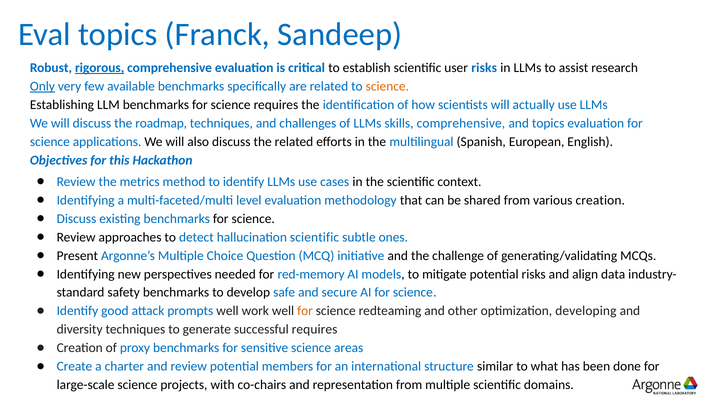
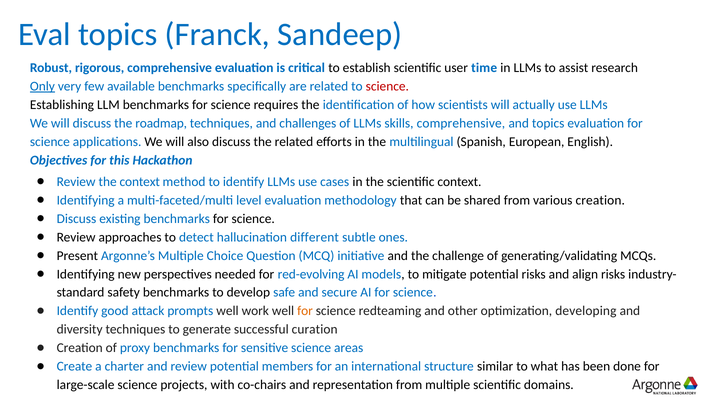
rigorous underline: present -> none
user risks: risks -> time
science at (387, 86) colour: orange -> red
the metrics: metrics -> context
hallucination scientific: scientific -> different
red-memory: red-memory -> red-evolving
align data: data -> risks
successful requires: requires -> curation
